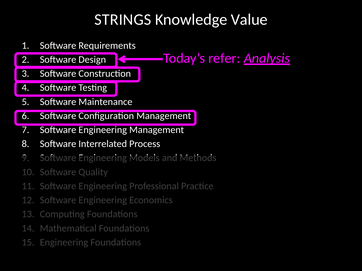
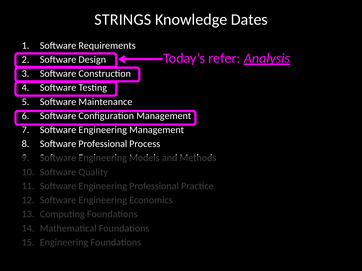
Value: Value -> Dates
Software Interrelated: Interrelated -> Professional
